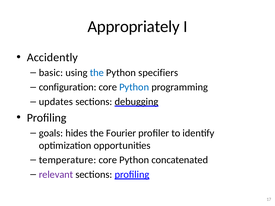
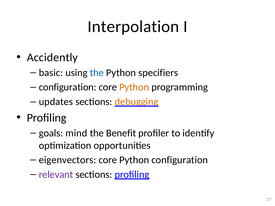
Appropriately: Appropriately -> Interpolation
Python at (134, 87) colour: blue -> orange
debugging colour: black -> orange
hides: hides -> mind
Fourier: Fourier -> Benefit
temperature: temperature -> eigenvectors
Python concatenated: concatenated -> configuration
